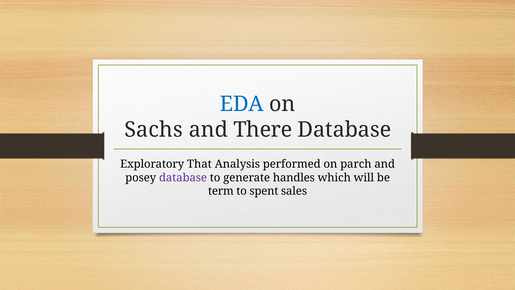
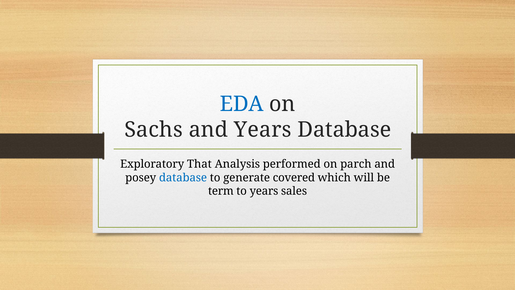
and There: There -> Years
database at (183, 177) colour: purple -> blue
handles: handles -> covered
to spent: spent -> years
